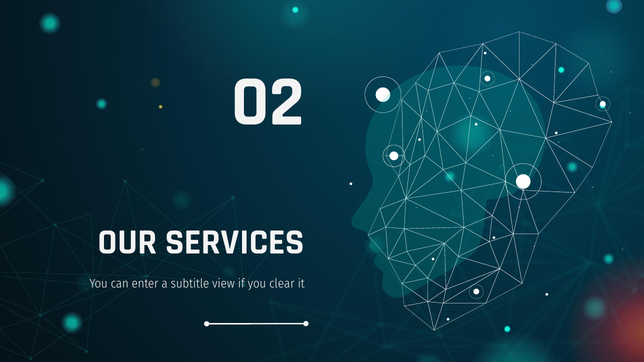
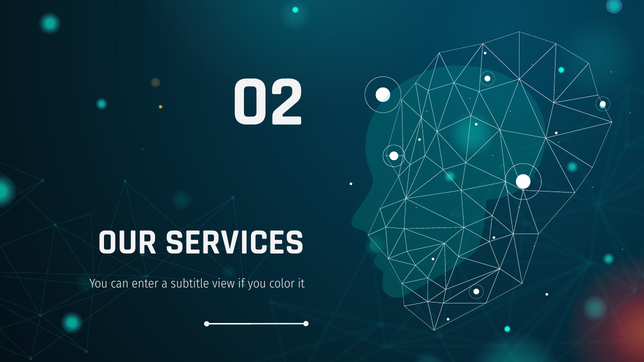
clear: clear -> color
